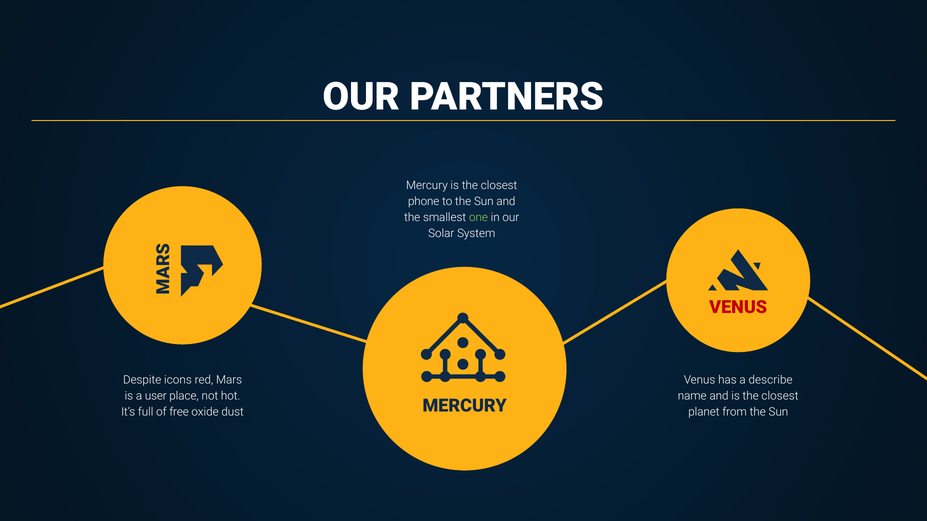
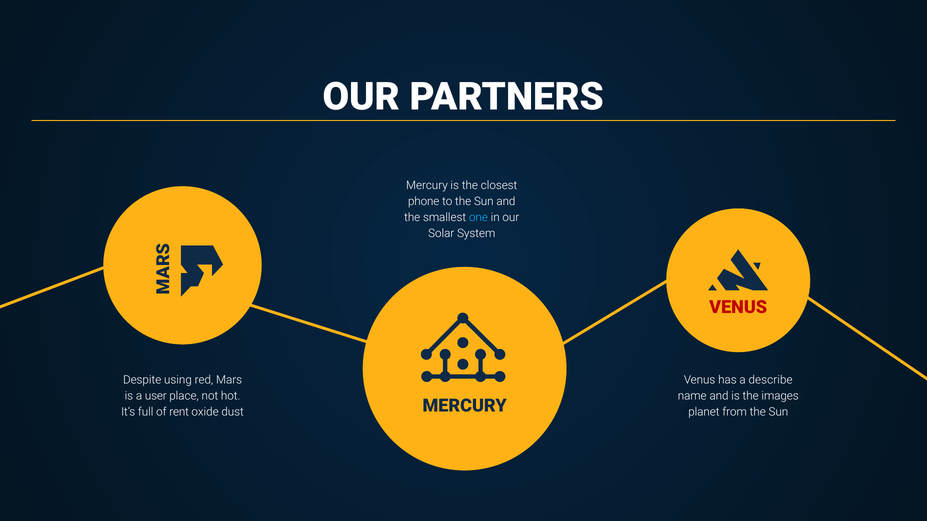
one colour: light green -> light blue
icons: icons -> using
and is the closest: closest -> images
free: free -> rent
